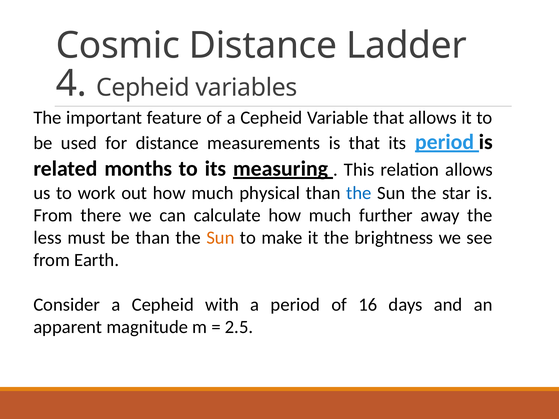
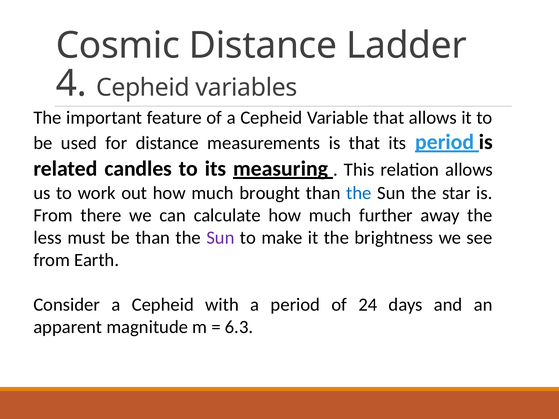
months: months -> candles
physical: physical -> brought
Sun at (220, 238) colour: orange -> purple
16: 16 -> 24
2.5: 2.5 -> 6.3
